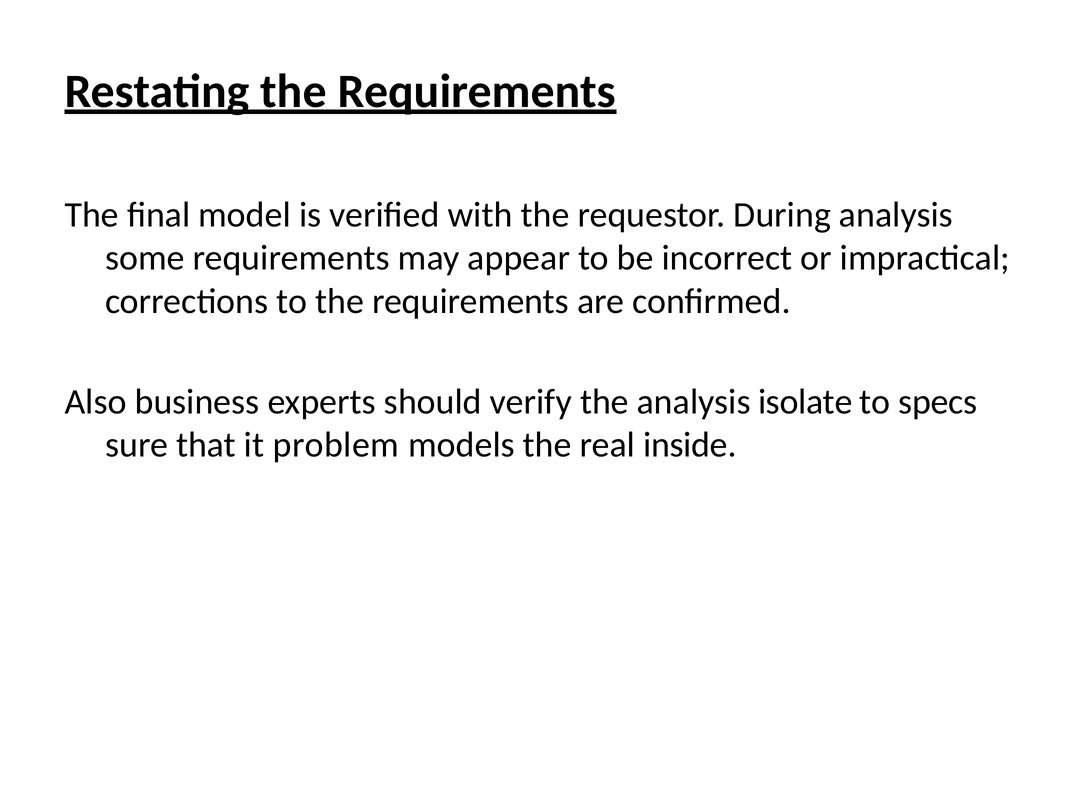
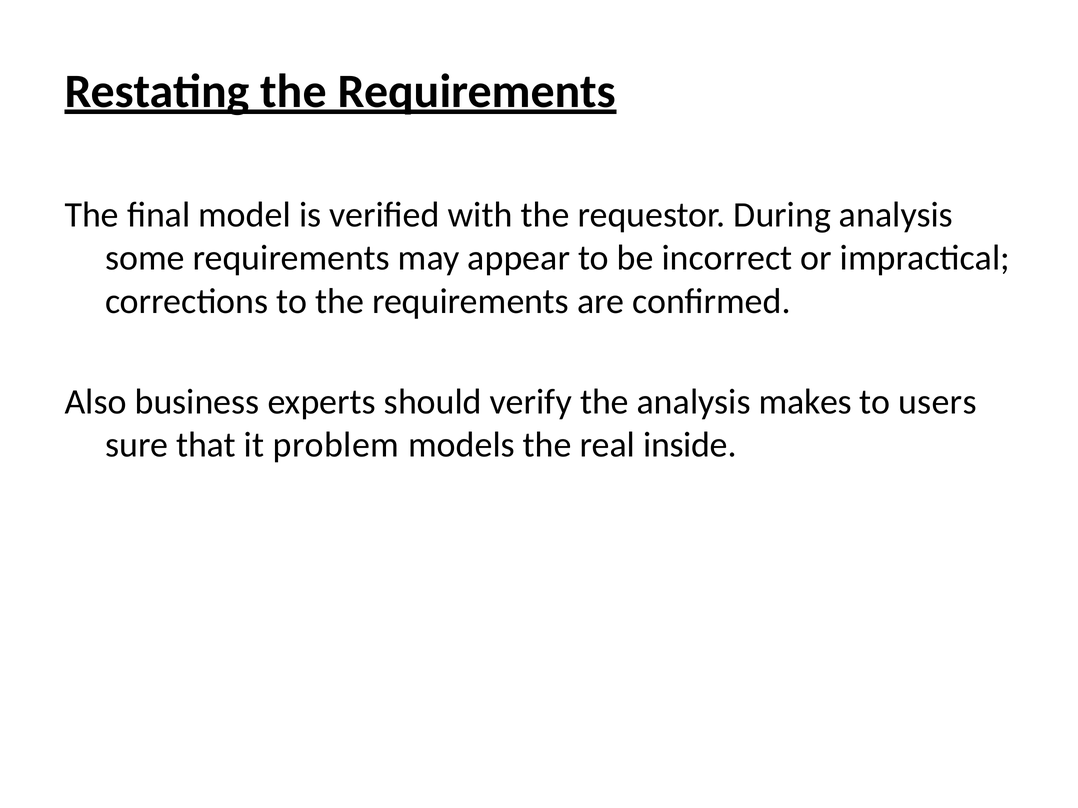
isolate: isolate -> makes
specs: specs -> users
